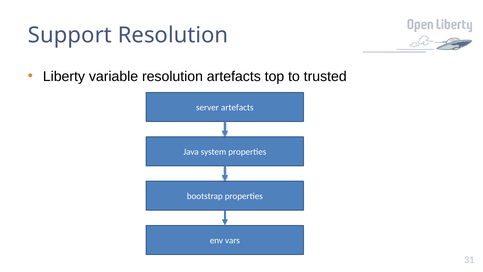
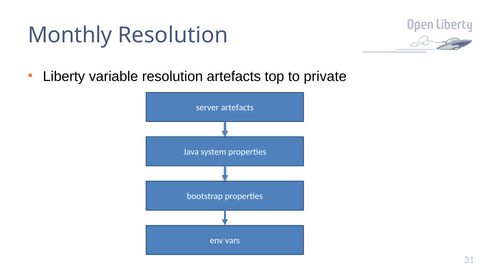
Support: Support -> Monthly
trusted: trusted -> private
